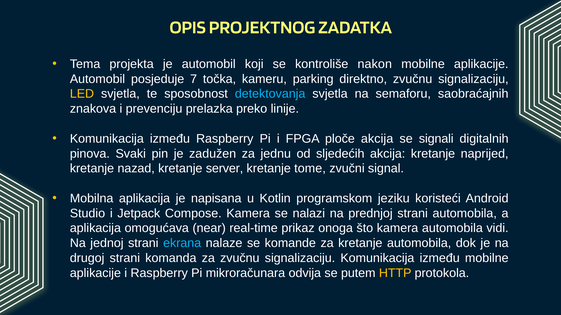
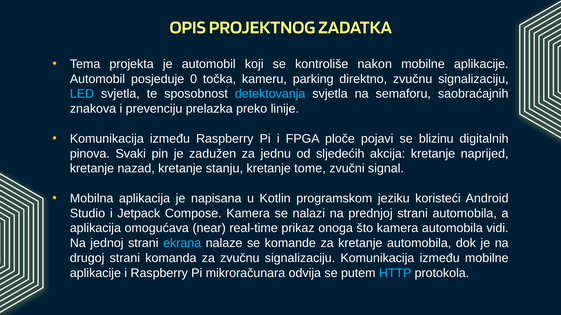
7: 7 -> 0
LED colour: yellow -> light blue
ploče akcija: akcija -> pojavi
signali: signali -> blizinu
server: server -> stanju
HTTP colour: yellow -> light blue
